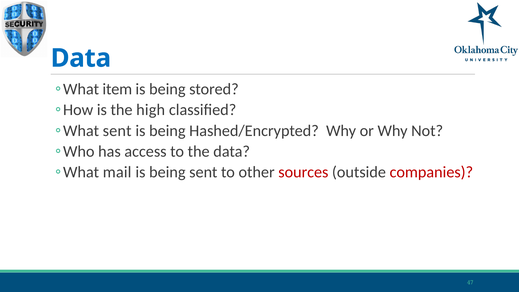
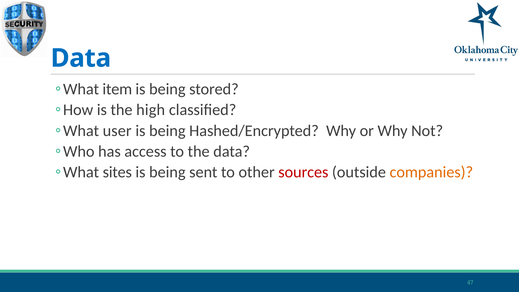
sent at (117, 131): sent -> user
mail: mail -> sites
companies colour: red -> orange
